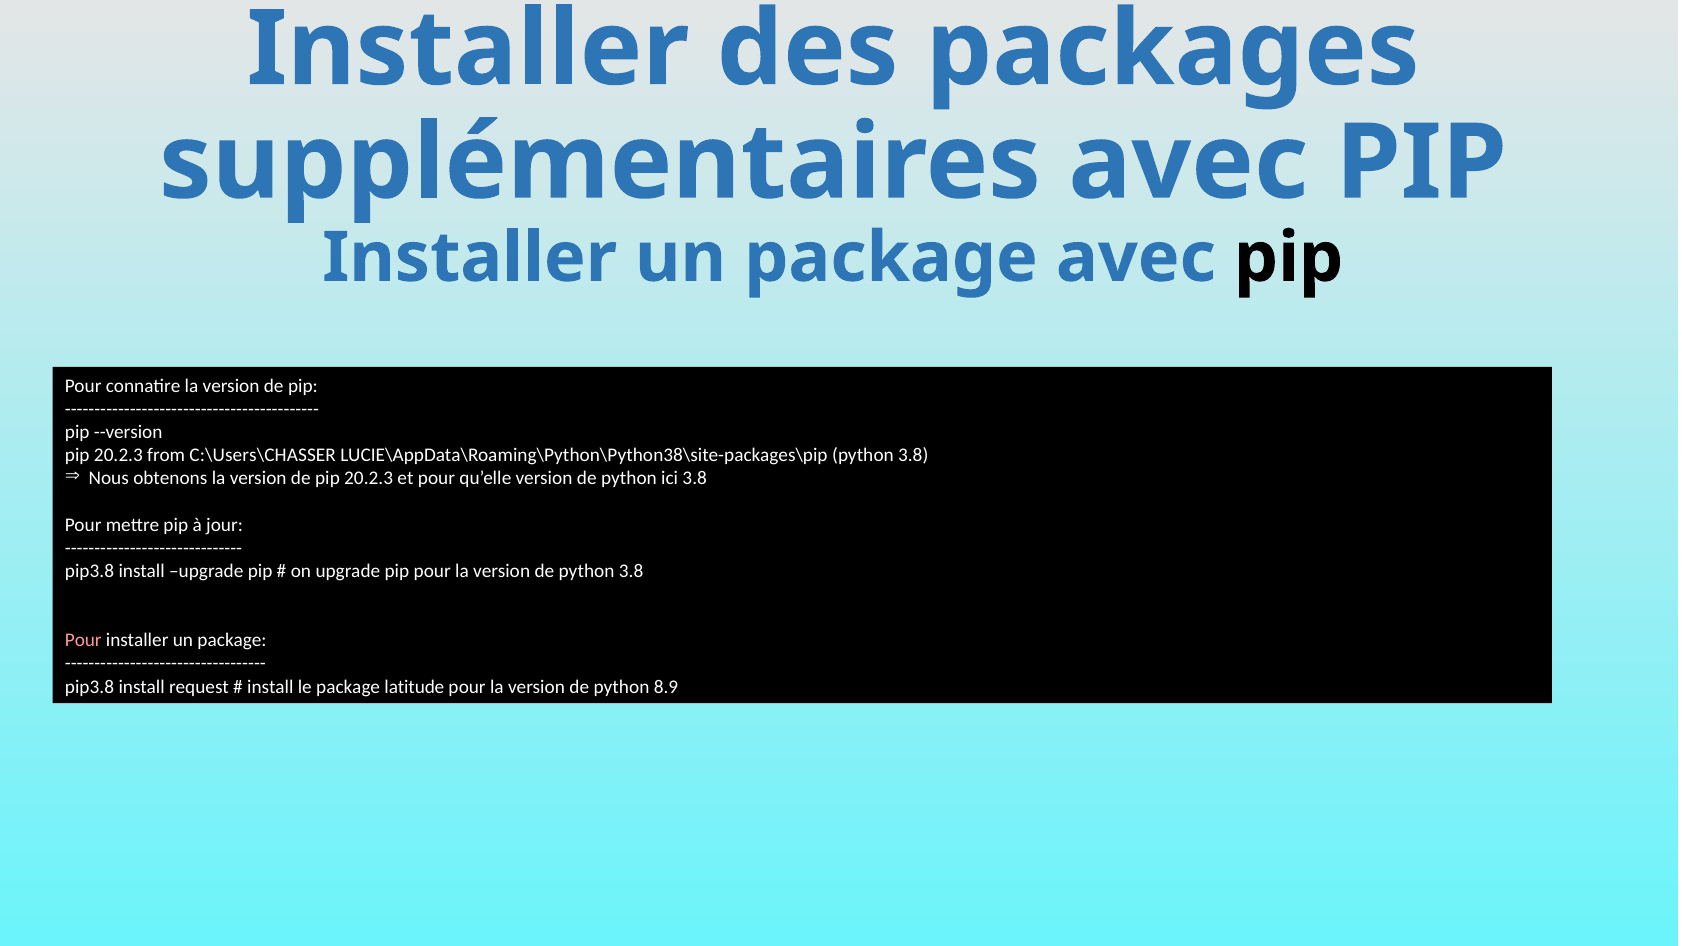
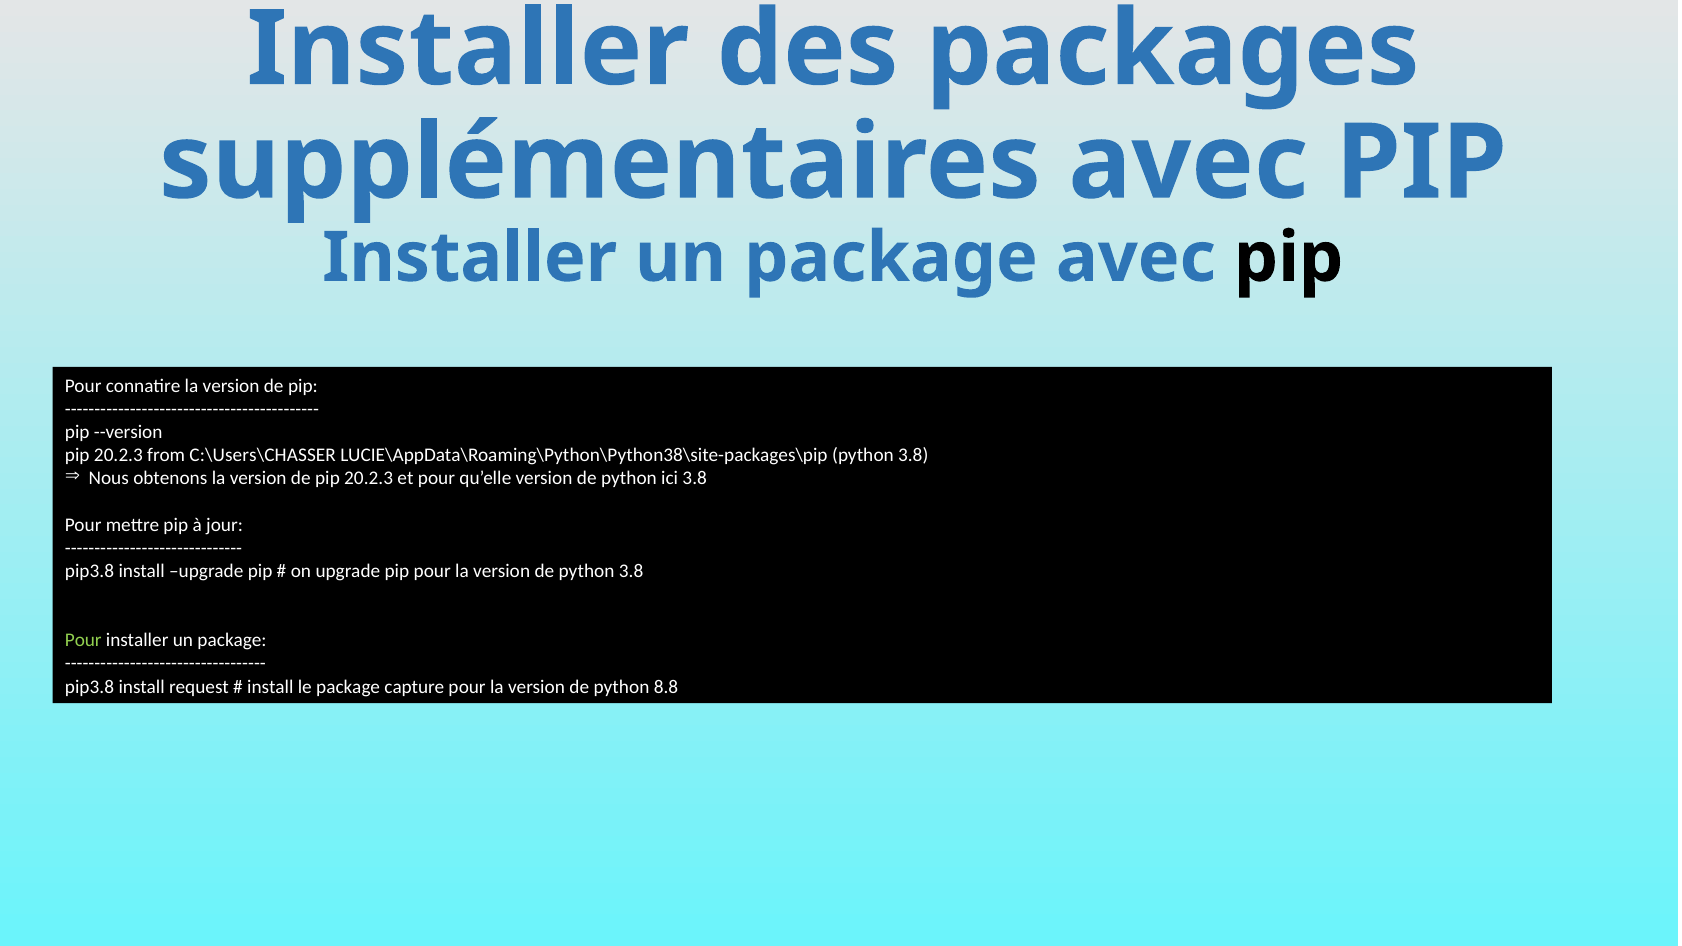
Pour at (83, 641) colour: pink -> light green
latitude: latitude -> capture
8.9: 8.9 -> 8.8
